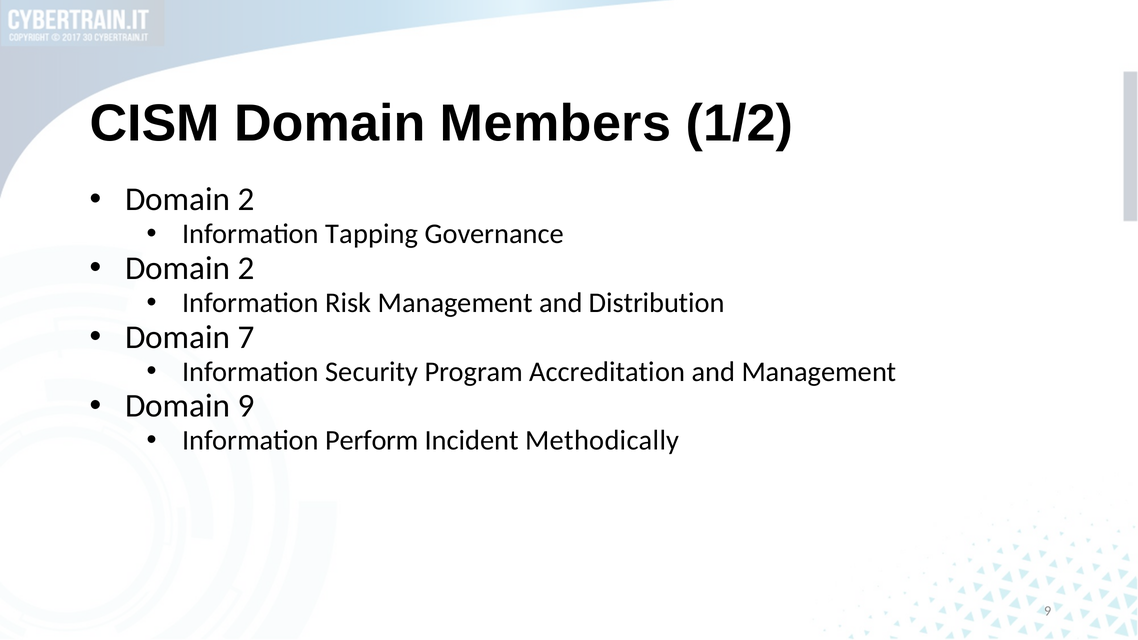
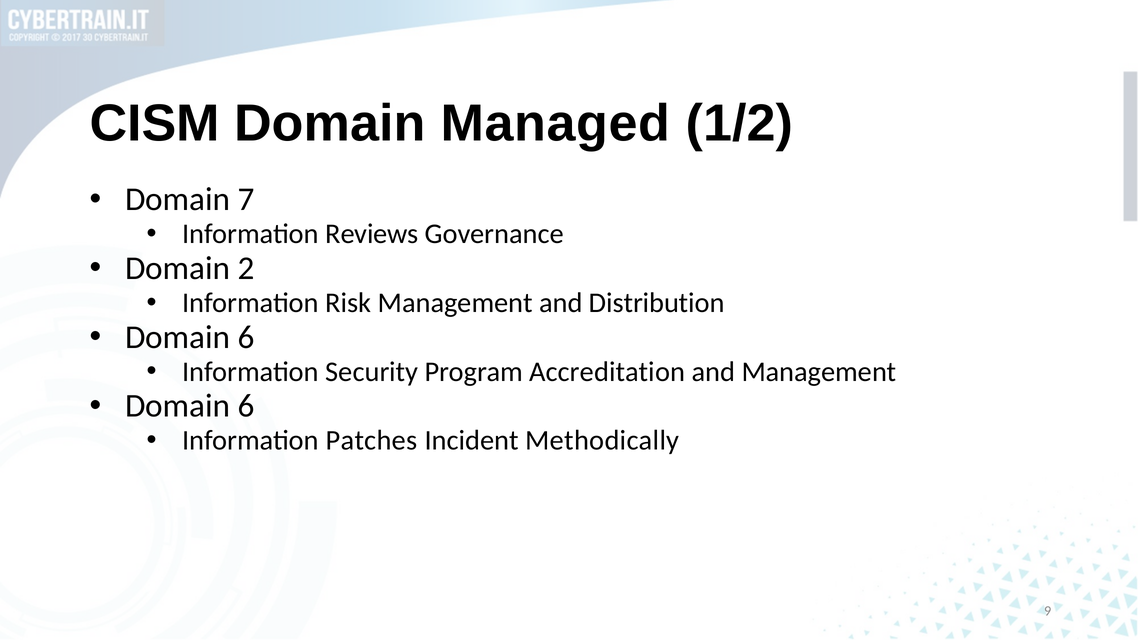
Members: Members -> Managed
2 at (246, 200): 2 -> 7
Tapping: Tapping -> Reviews
7 at (246, 337): 7 -> 6
9 at (246, 406): 9 -> 6
Perform: Perform -> Patches
